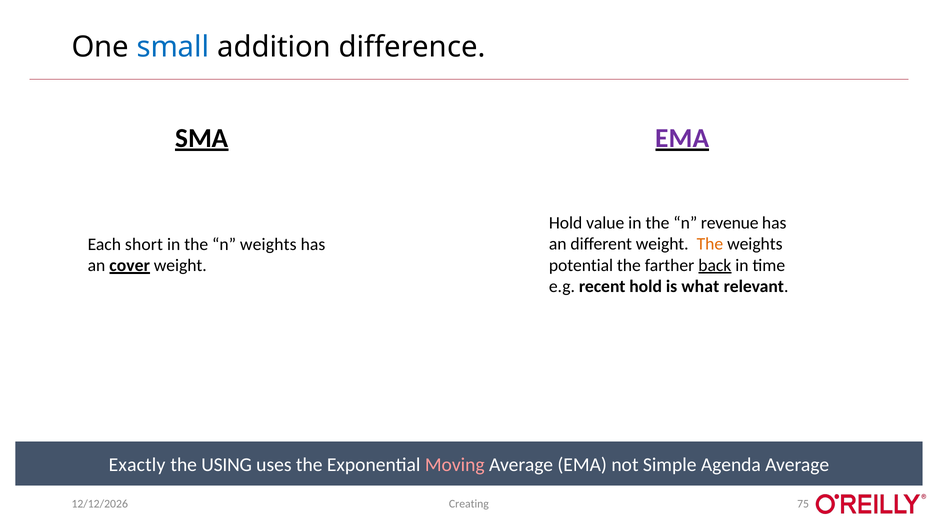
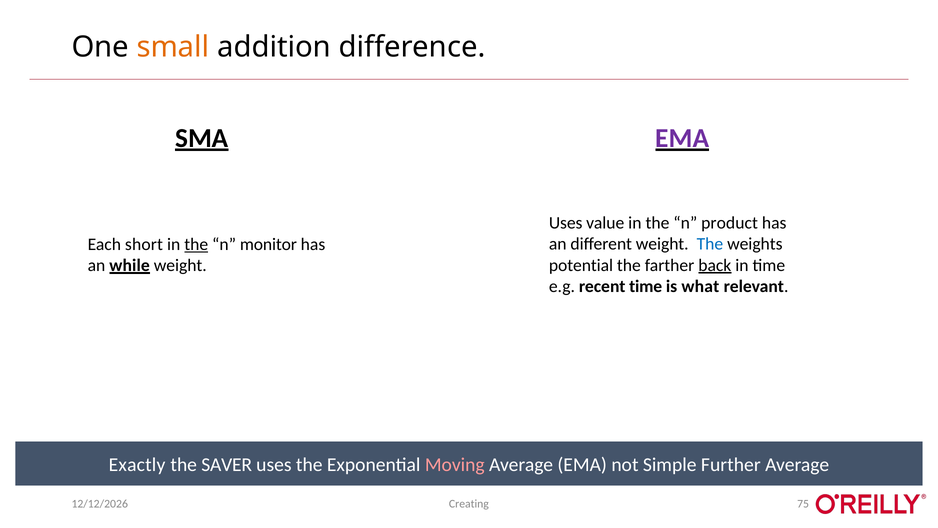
small colour: blue -> orange
Hold at (566, 223): Hold -> Uses
revenue: revenue -> product
The at (710, 244) colour: orange -> blue
the at (196, 244) underline: none -> present
n weights: weights -> monitor
cover: cover -> while
recent hold: hold -> time
USING: USING -> SAVER
Agenda: Agenda -> Further
